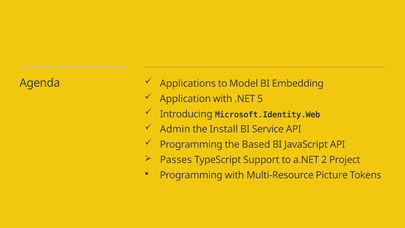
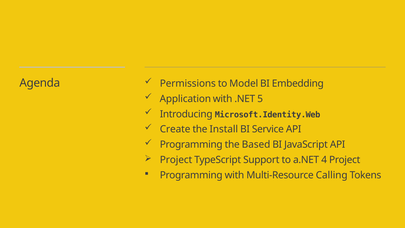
Applications: Applications -> Permissions
Admin: Admin -> Create
Passes at (176, 160): Passes -> Project
2: 2 -> 4
Picture: Picture -> Calling
